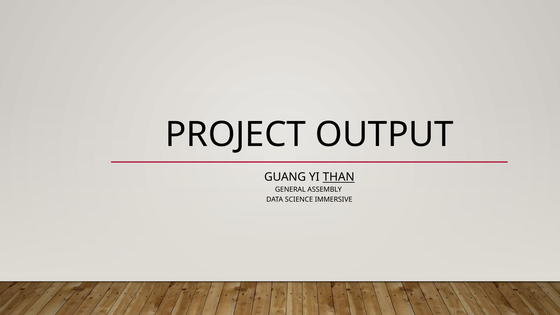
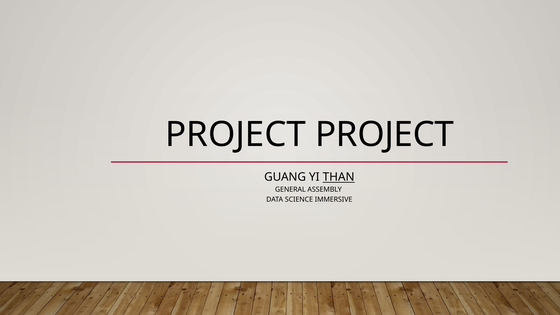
PROJECT OUTPUT: OUTPUT -> PROJECT
